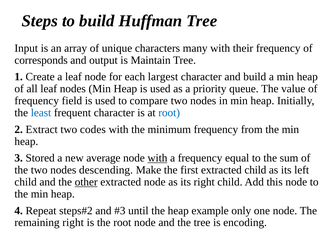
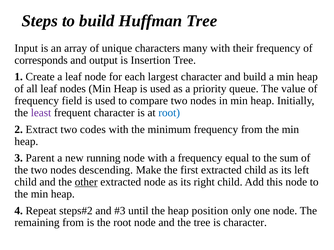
Maintain: Maintain -> Insertion
least colour: blue -> purple
Stored: Stored -> Parent
average: average -> running
with at (157, 158) underline: present -> none
example: example -> position
remaining right: right -> from
is encoding: encoding -> character
